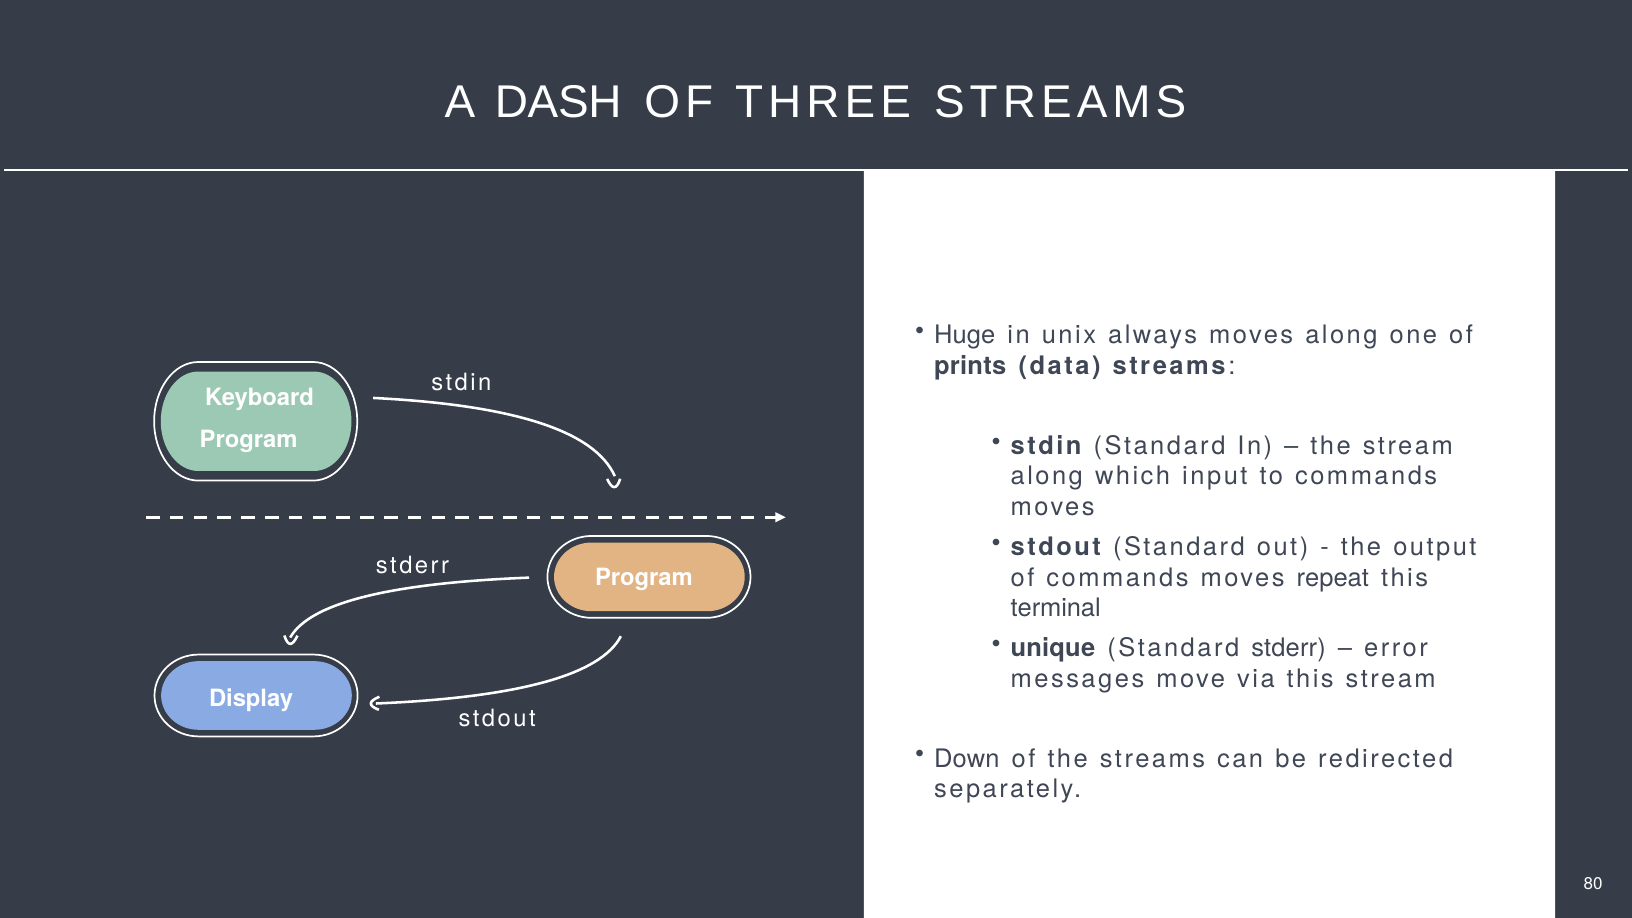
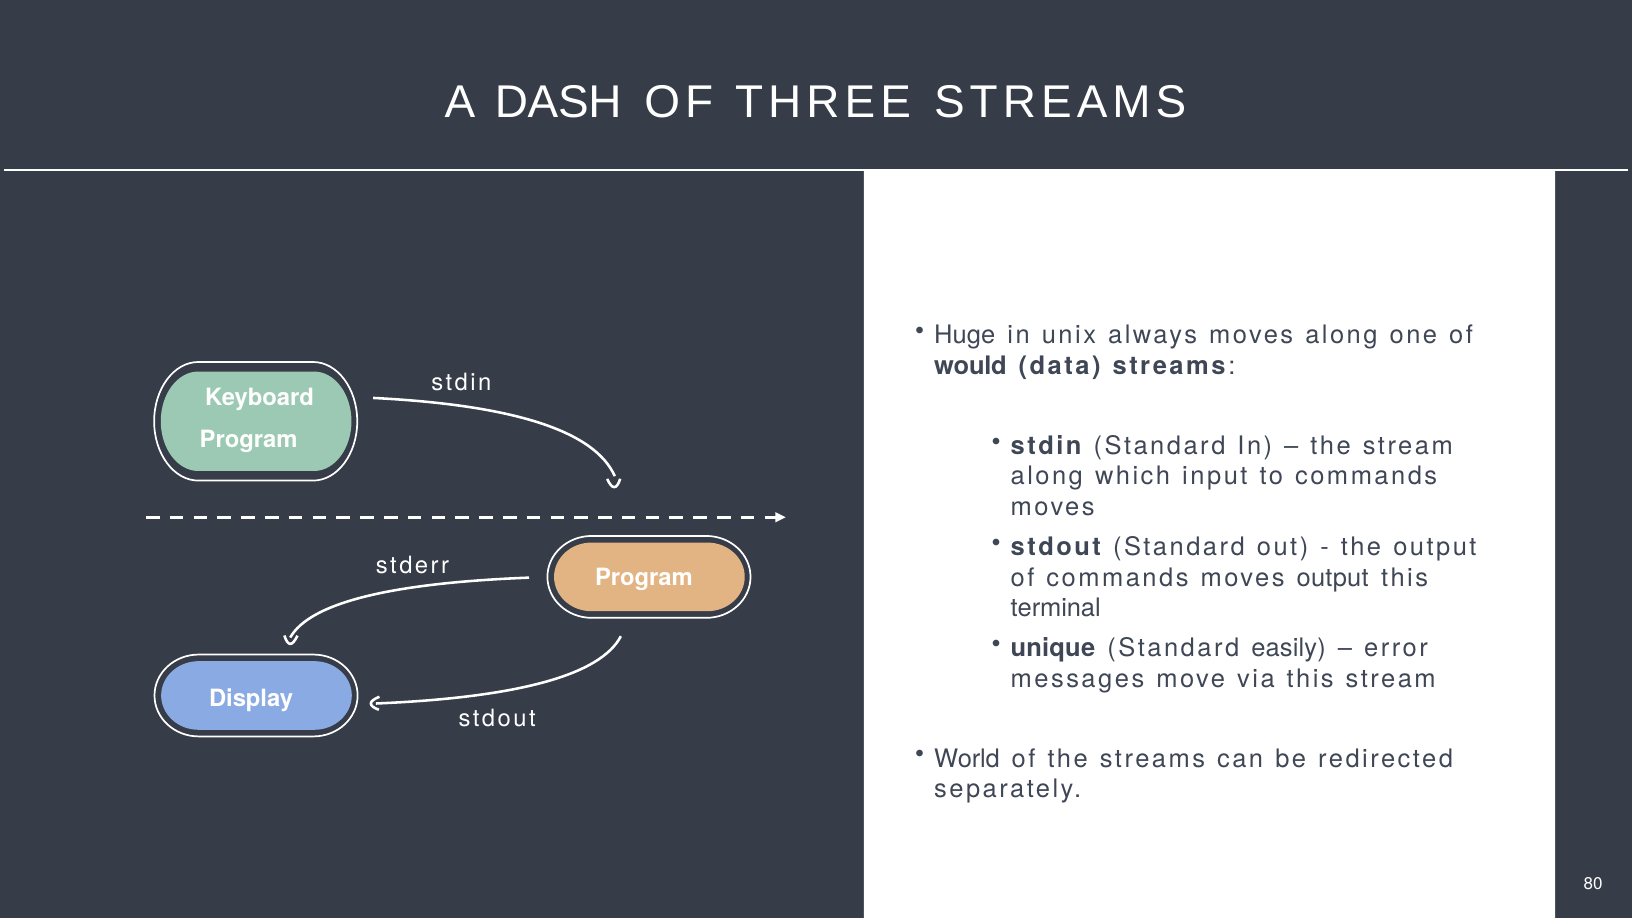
prints: prints -> would
moves repeat: repeat -> output
Standard stderr: stderr -> easily
Down: Down -> World
